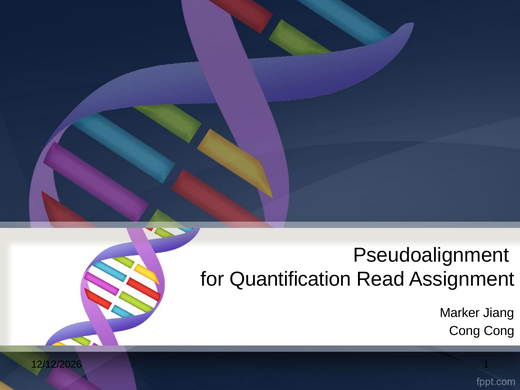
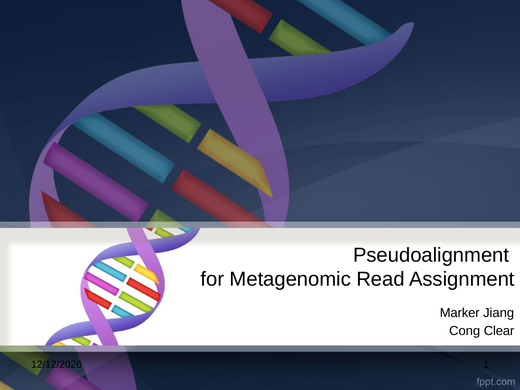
Quantiﬁcation: Quantiﬁcation -> Metagenomic
Cong Cong: Cong -> Clear
